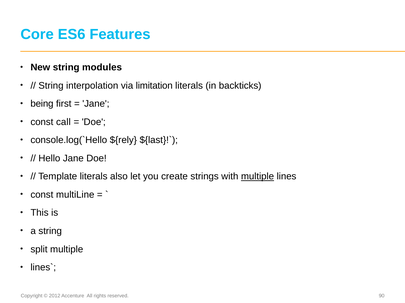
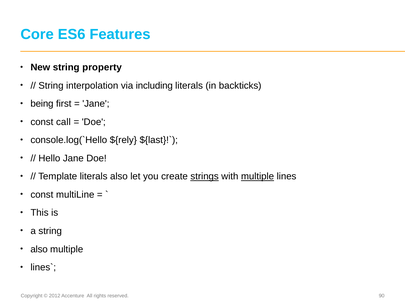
modules: modules -> property
limitation: limitation -> including
strings underline: none -> present
split at (39, 250): split -> also
